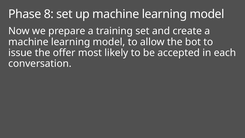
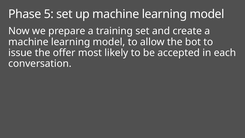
8: 8 -> 5
